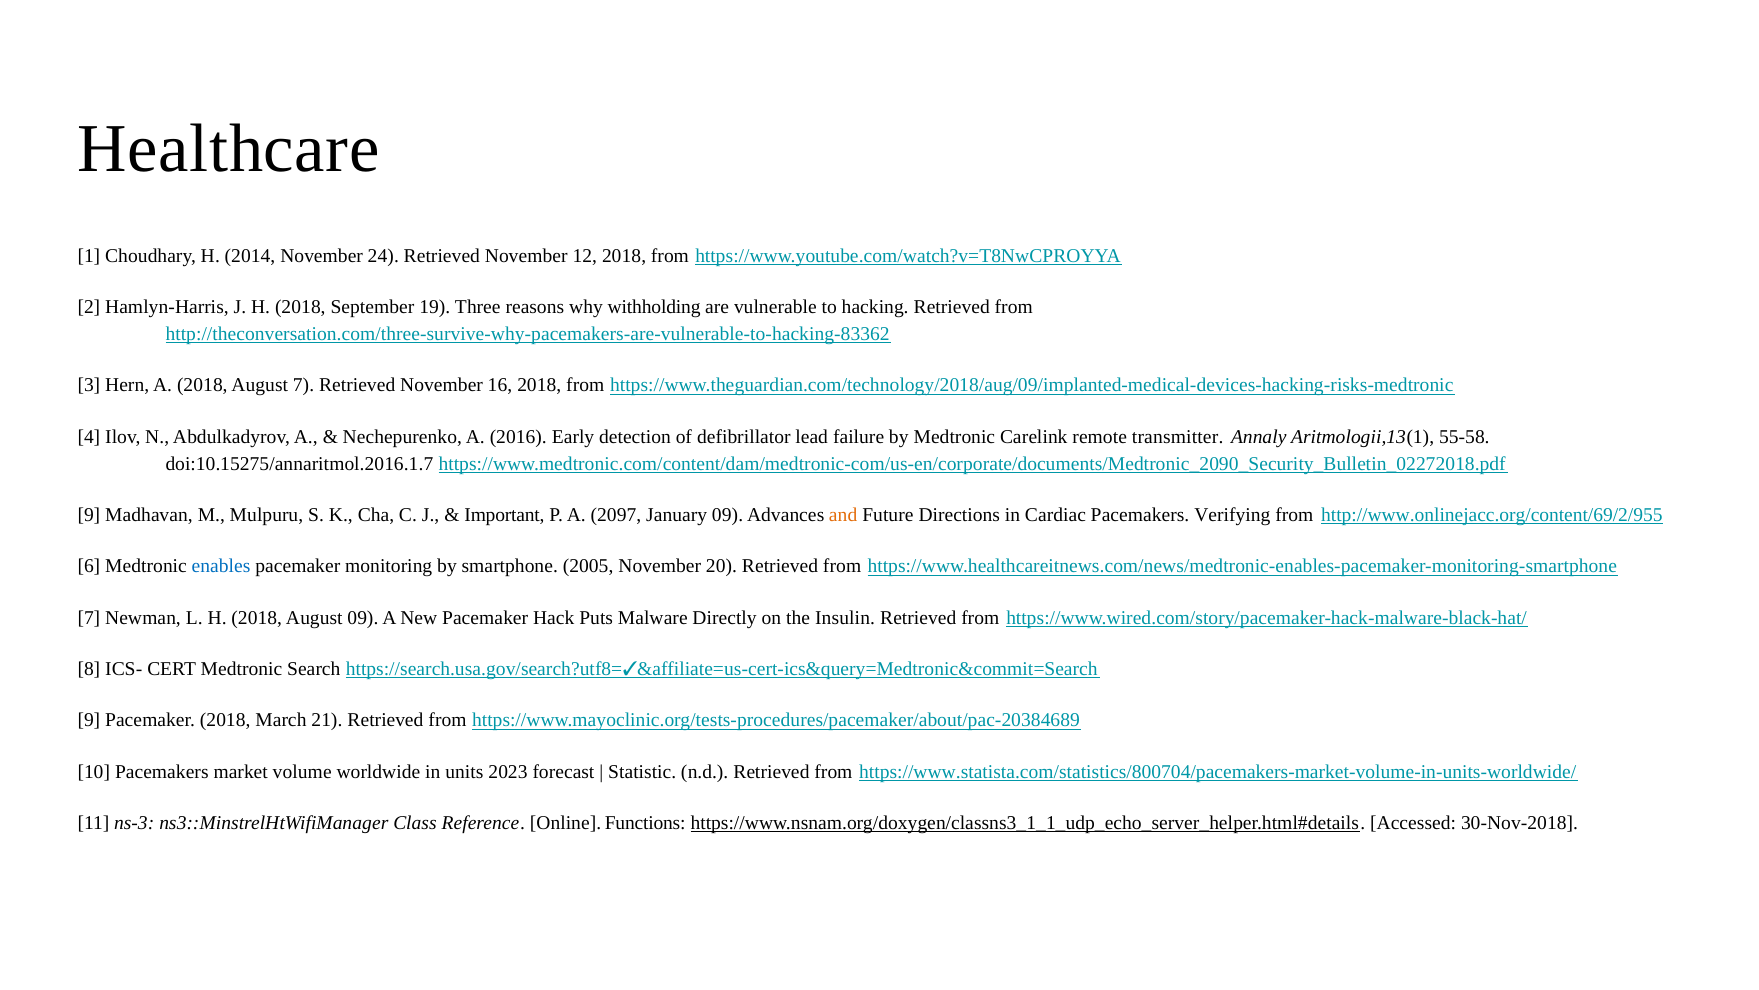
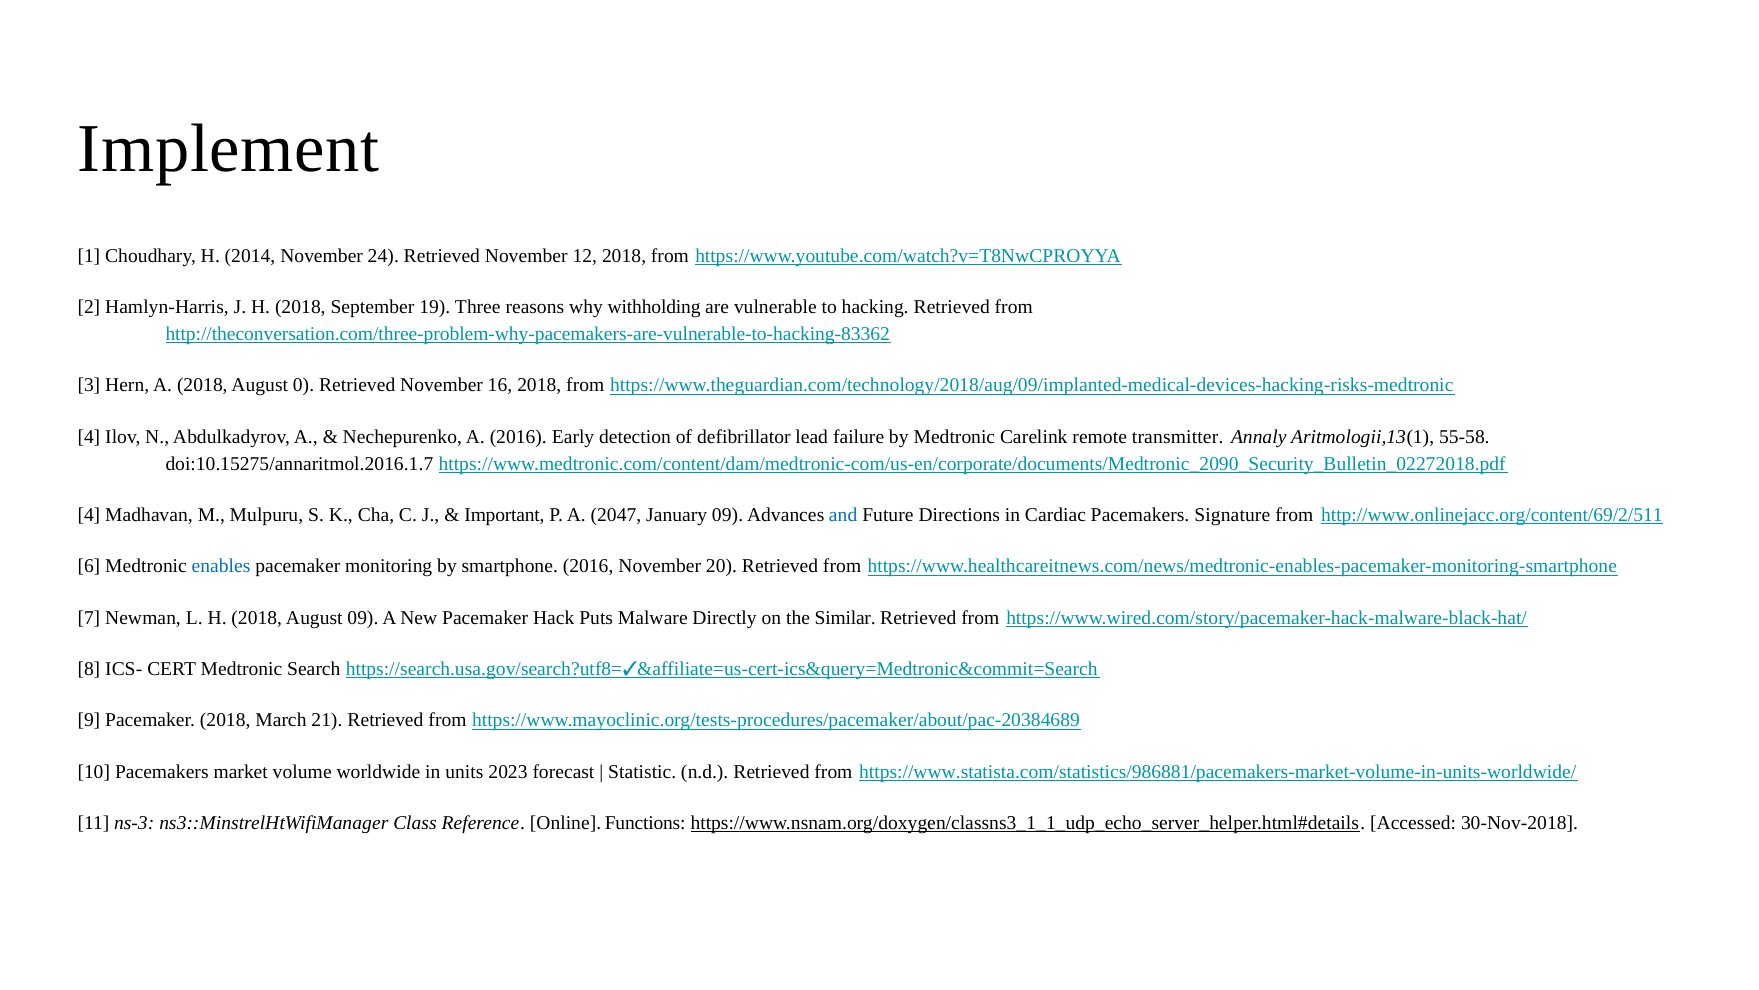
Healthcare: Healthcare -> Implement
http://theconversation.com/three-survive-why-pacemakers-are-vulnerable-to-hacking-83362: http://theconversation.com/three-survive-why-pacemakers-are-vulnerable-to-hacking-83362 -> http://theconversation.com/three-problem-why-pacemakers-are-vulnerable-to-hacking-83362
August 7: 7 -> 0
9 at (89, 515): 9 -> 4
2097: 2097 -> 2047
and colour: orange -> blue
Verifying: Verifying -> Signature
http://www.onlinejacc.org/content/69/2/955: http://www.onlinejacc.org/content/69/2/955 -> http://www.onlinejacc.org/content/69/2/511
smartphone 2005: 2005 -> 2016
Insulin: Insulin -> Similar
https://www.statista.com/statistics/800704/pacemakers-market-volume-in-units-worldwide/: https://www.statista.com/statistics/800704/pacemakers-market-volume-in-units-worldwide/ -> https://www.statista.com/statistics/986881/pacemakers-market-volume-in-units-worldwide/
